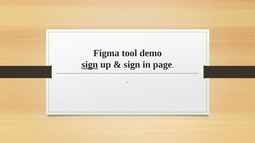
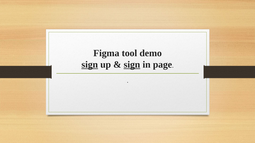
sign at (132, 65) underline: none -> present
